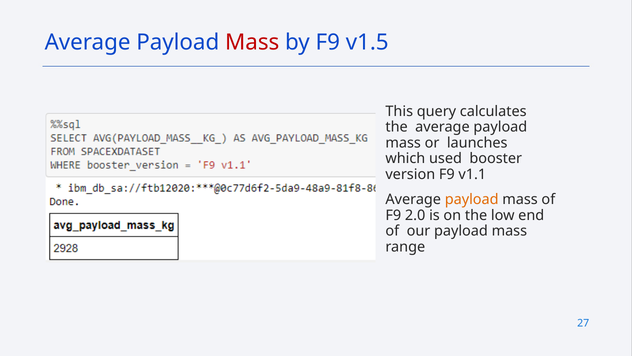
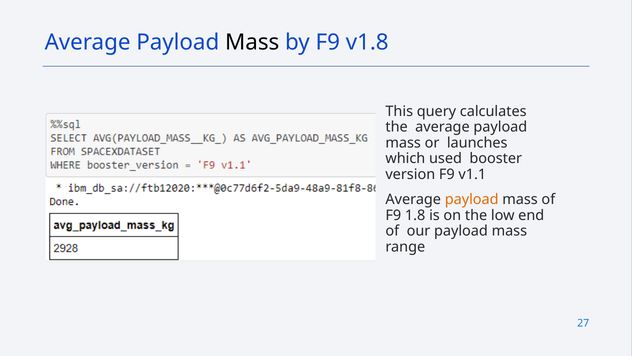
Mass at (252, 42) colour: red -> black
v1.5: v1.5 -> v1.8
2.0: 2.0 -> 1.8
